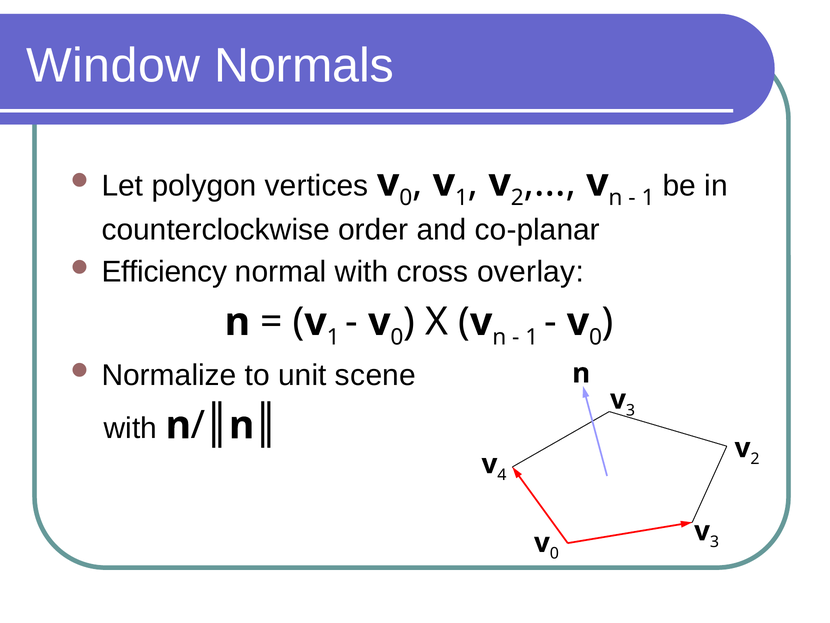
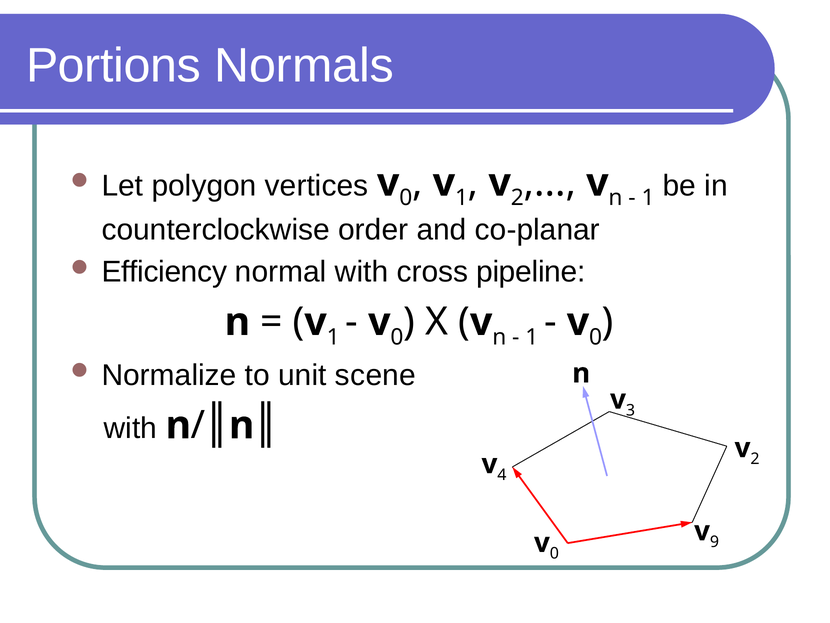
Window: Window -> Portions
overlay: overlay -> pipeline
3 at (715, 541): 3 -> 9
